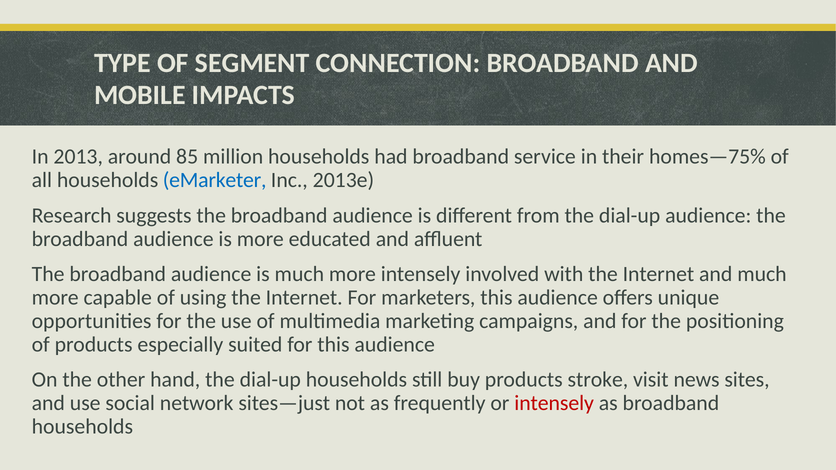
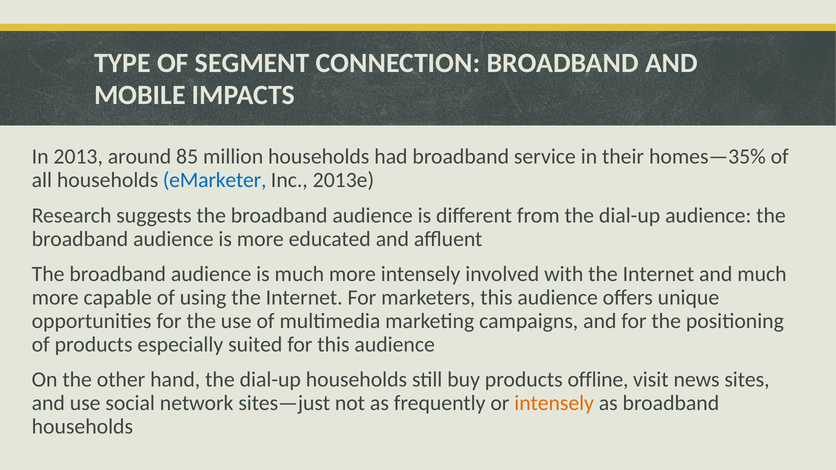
homes—75%: homes—75% -> homes—35%
stroke: stroke -> offline
intensely at (554, 403) colour: red -> orange
